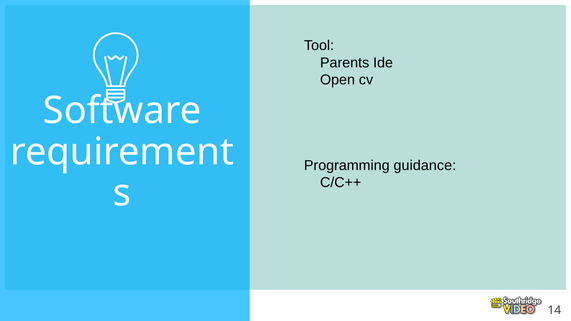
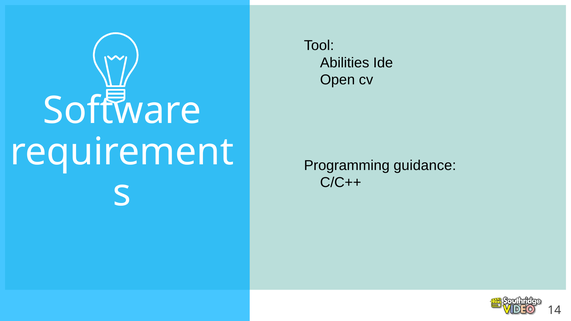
Parents: Parents -> Abilities
